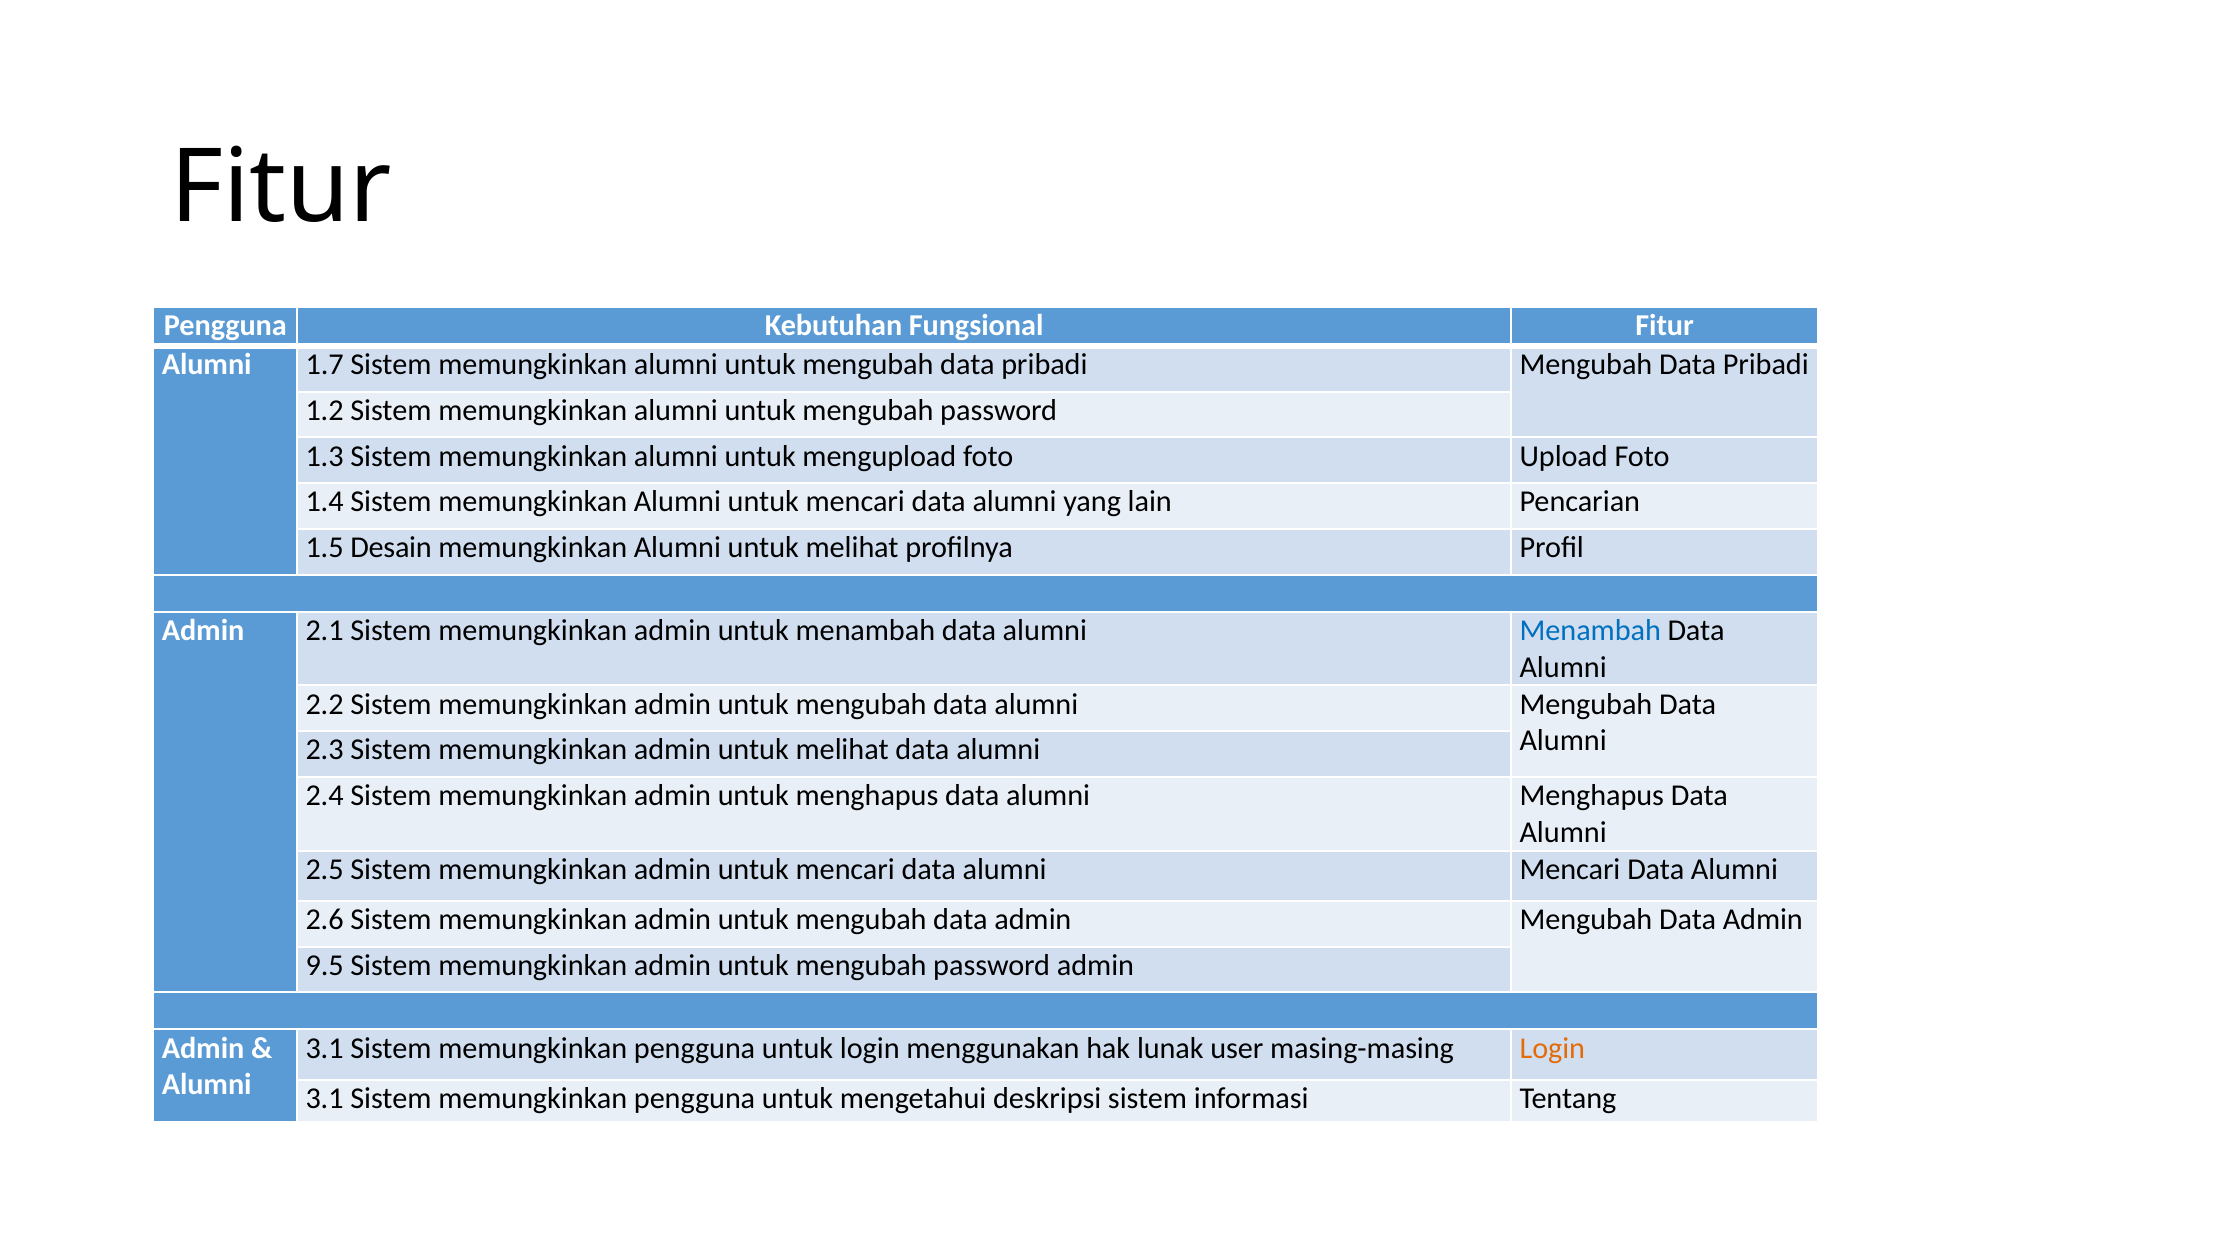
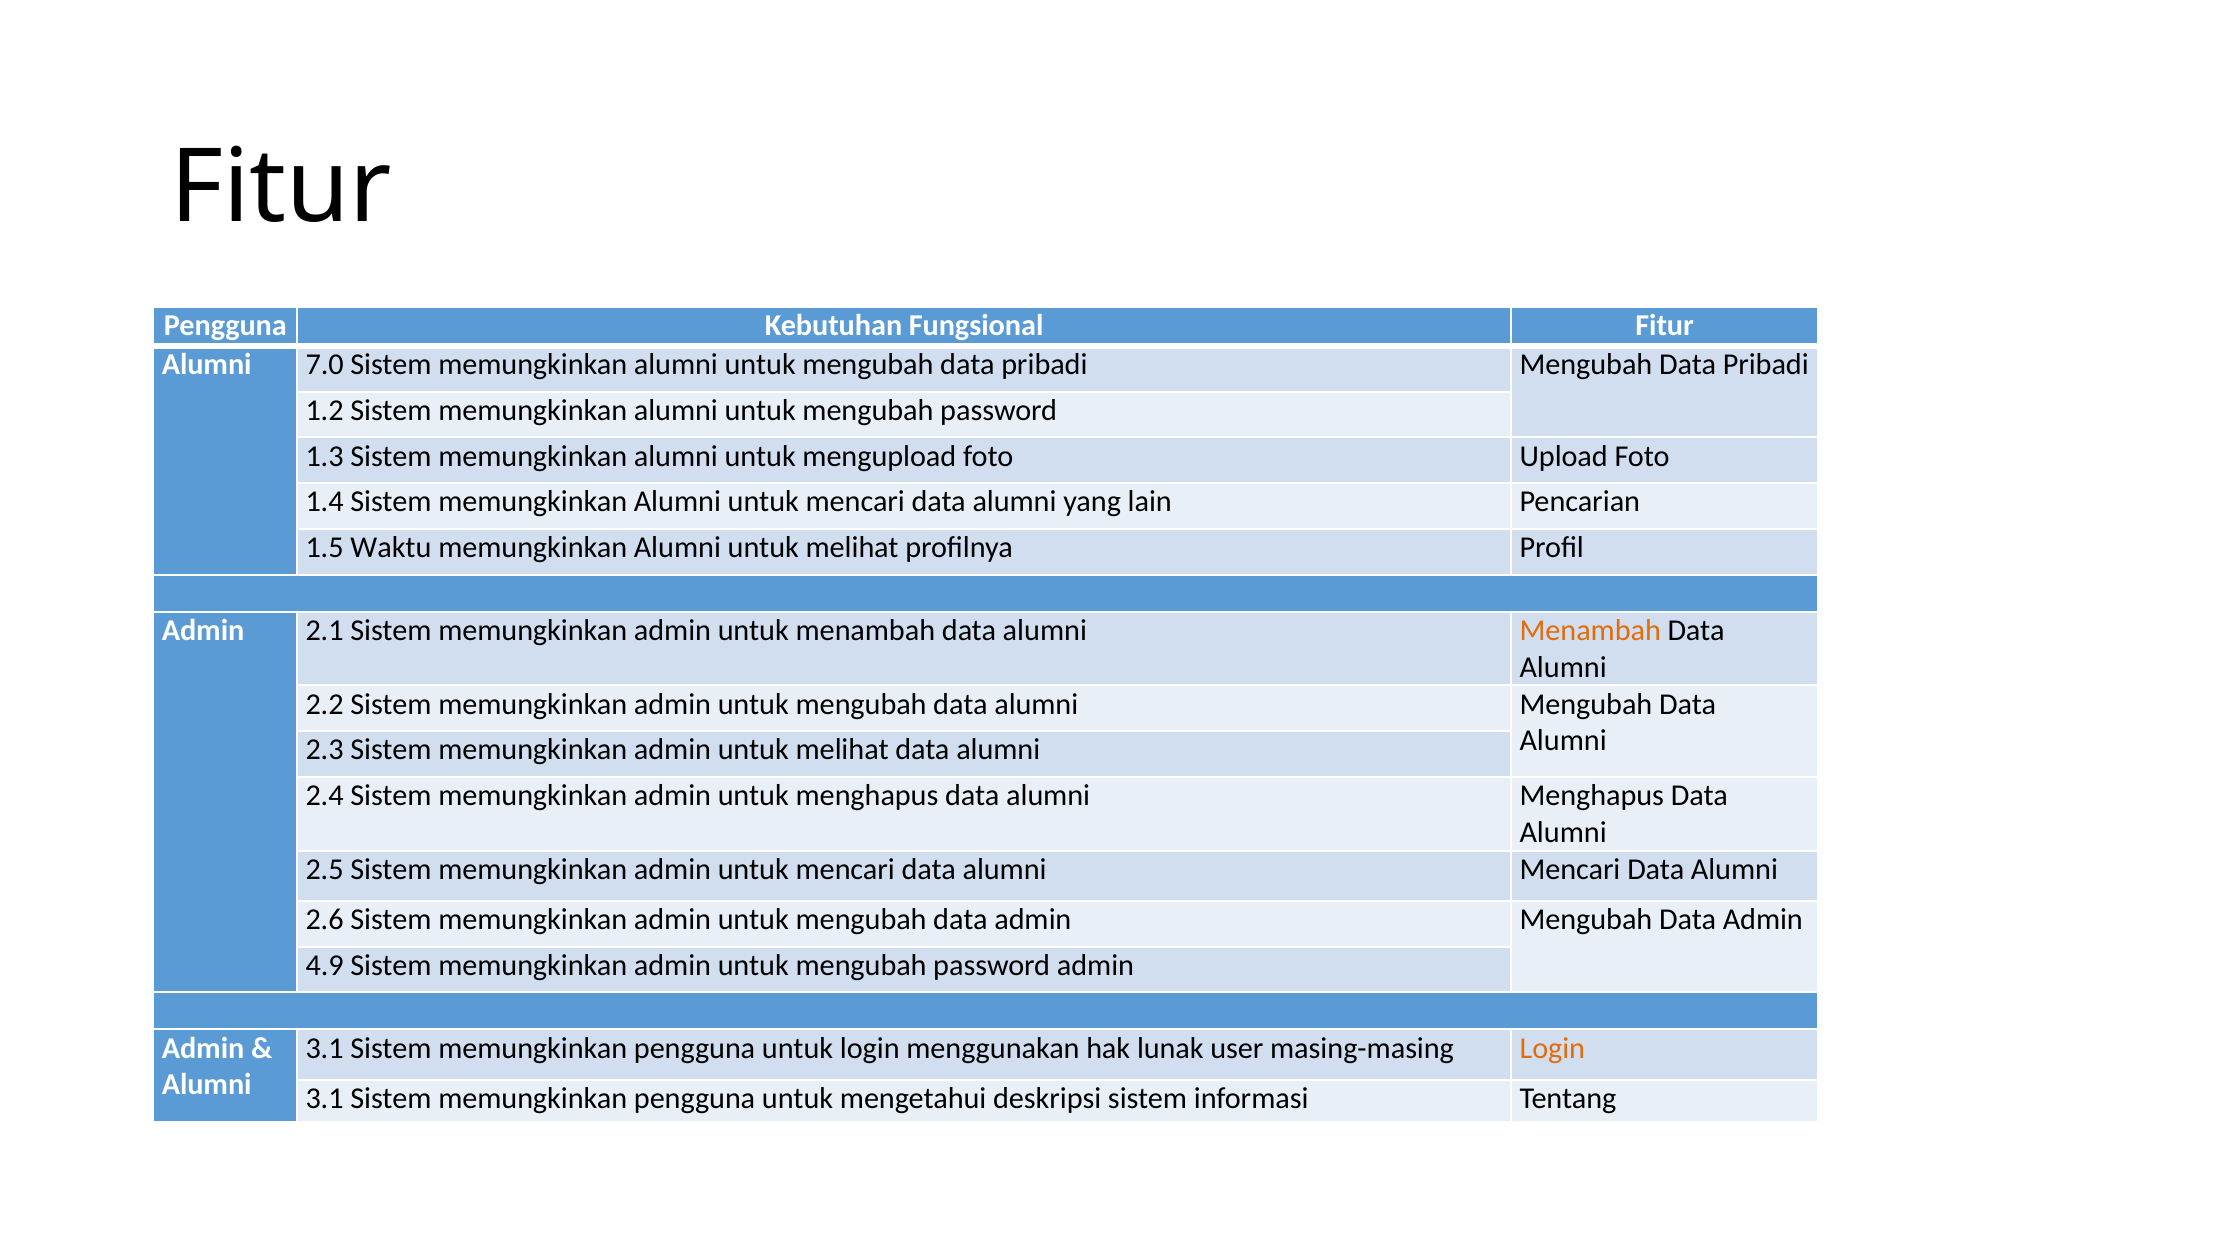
1.7: 1.7 -> 7.0
Desain: Desain -> Waktu
Menambah at (1590, 630) colour: blue -> orange
9.5: 9.5 -> 4.9
